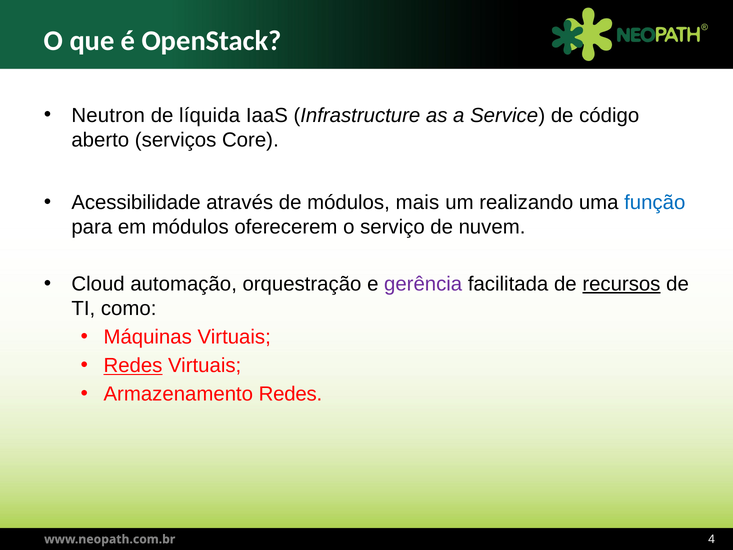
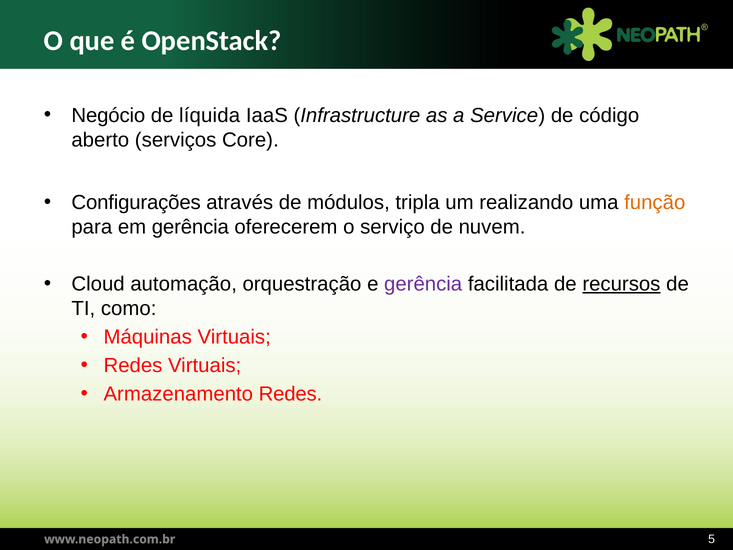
Neutron: Neutron -> Negócio
Acessibilidade: Acessibilidade -> Configurações
mais: mais -> tripla
função colour: blue -> orange
em módulos: módulos -> gerência
Redes at (133, 365) underline: present -> none
4: 4 -> 5
